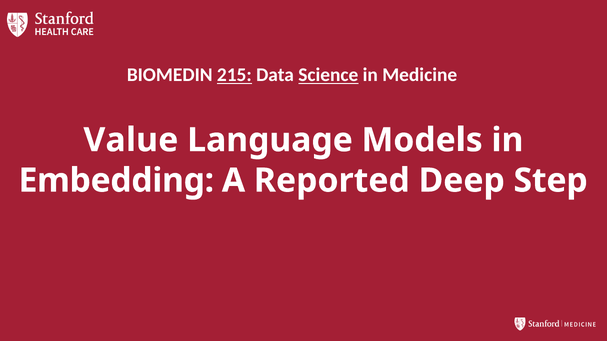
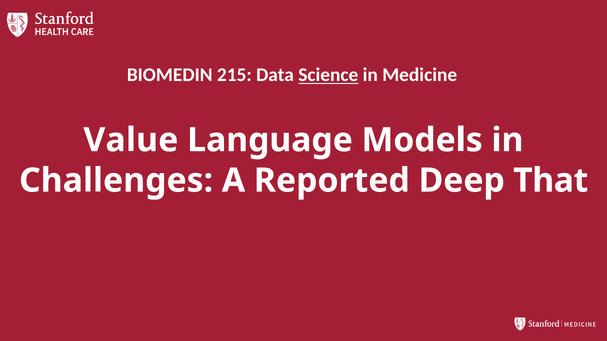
215 underline: present -> none
Embedding: Embedding -> Challenges
Step: Step -> That
